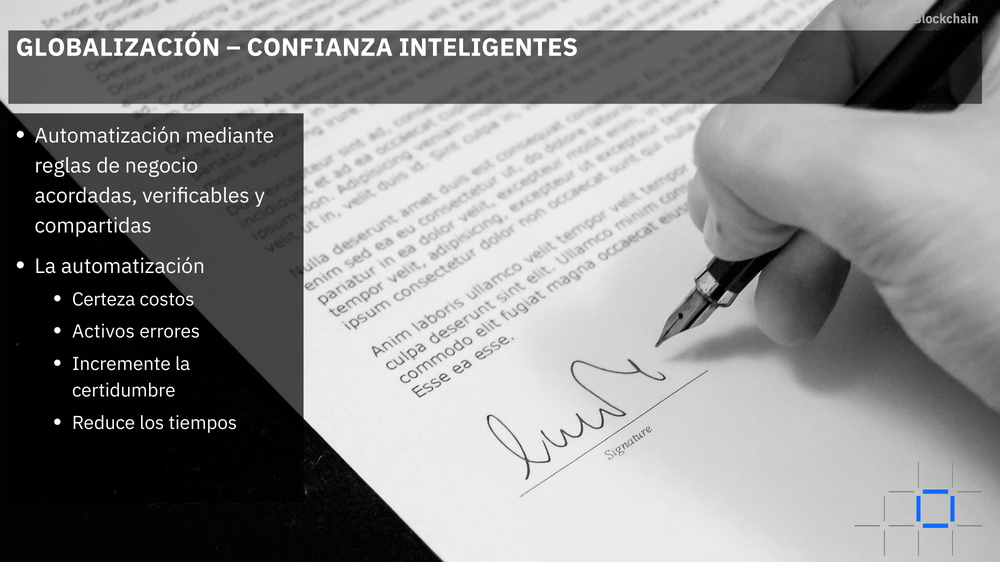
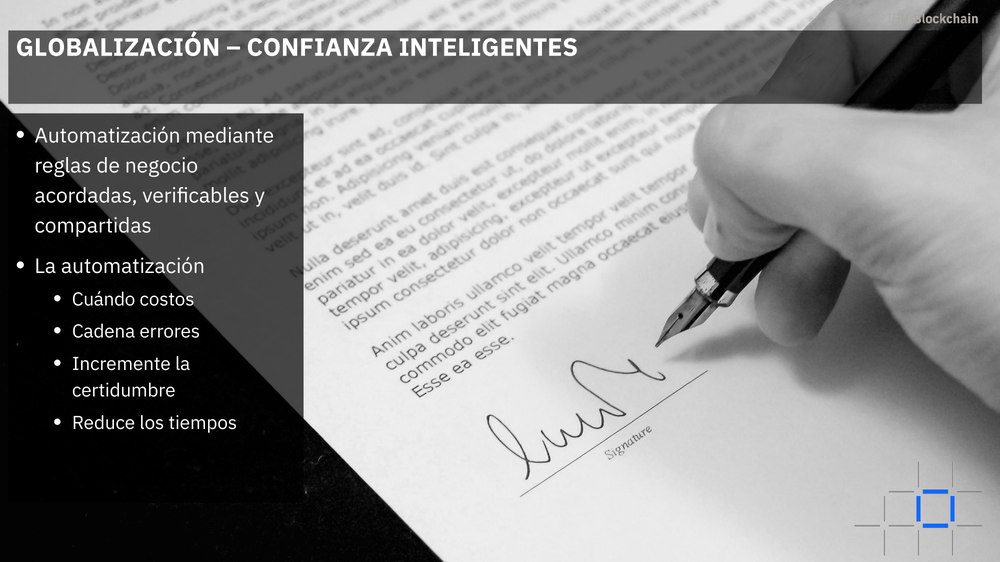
Certeza: Certeza -> Cuándo
Activos: Activos -> Cadena
